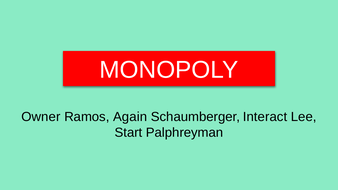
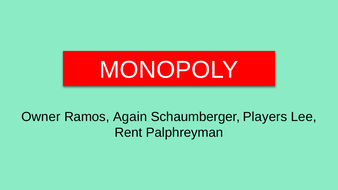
Interact: Interact -> Players
Start: Start -> Rent
